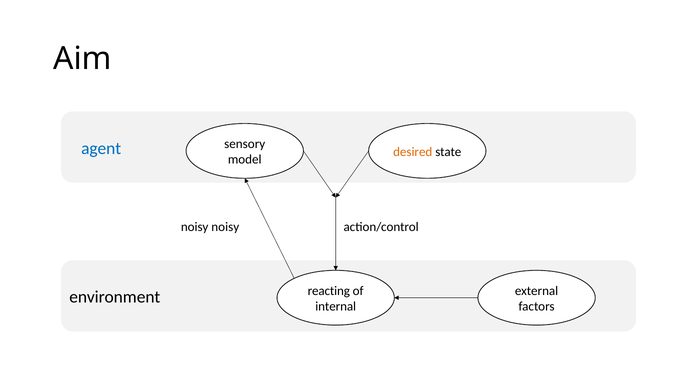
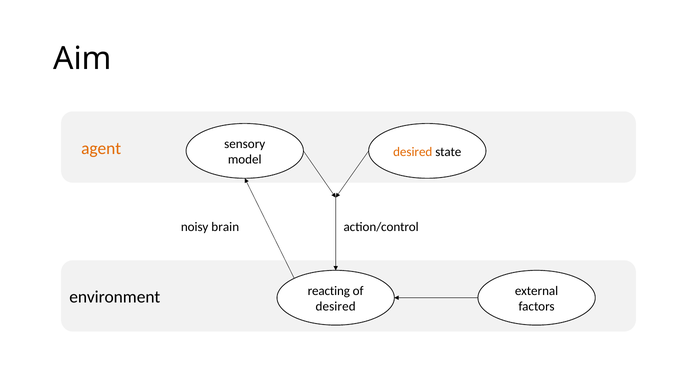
agent colour: blue -> orange
noisy noisy: noisy -> brain
internal at (336, 306): internal -> desired
